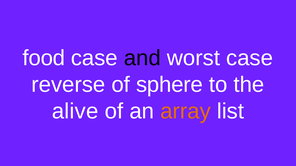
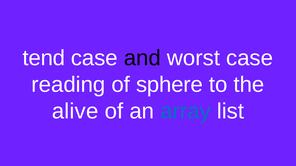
food: food -> tend
reverse: reverse -> reading
array colour: orange -> blue
